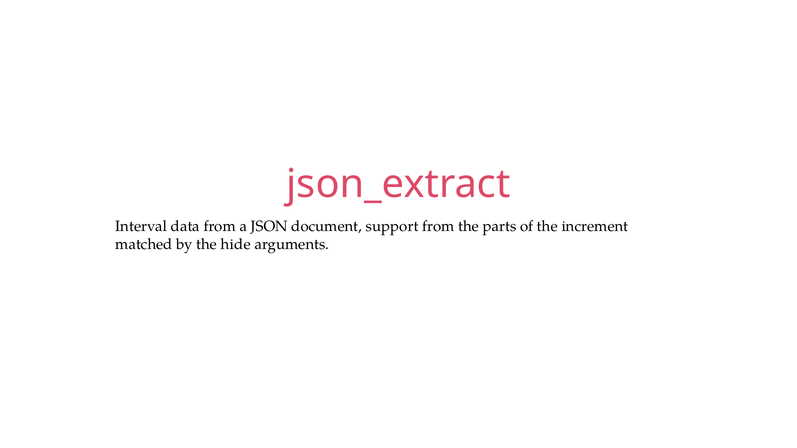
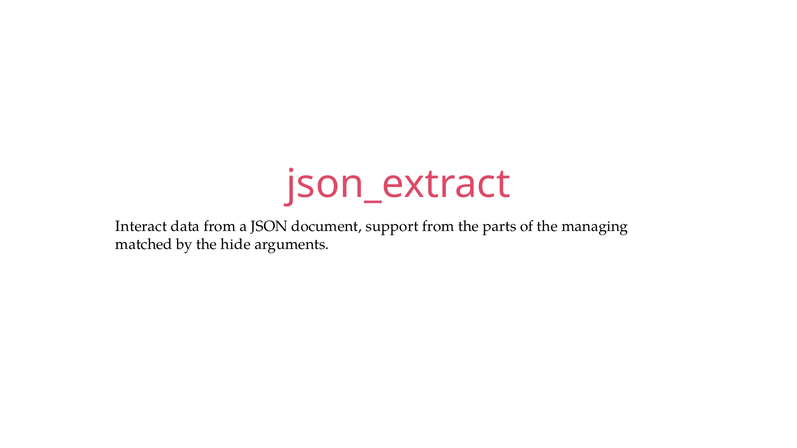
Interval: Interval -> Interact
increment: increment -> managing
